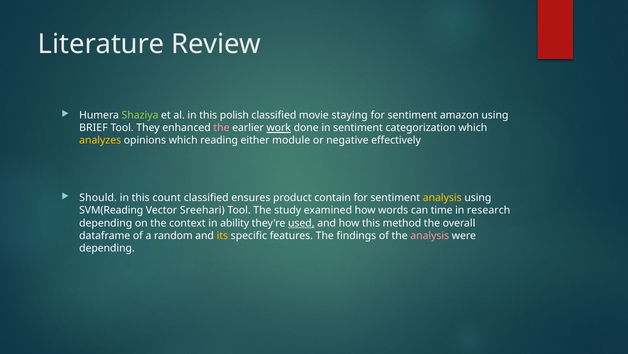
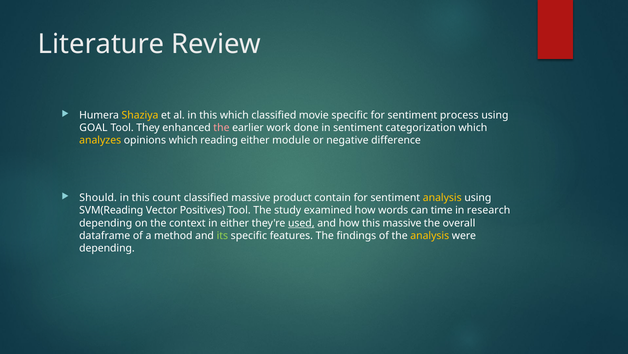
Shaziya colour: light green -> yellow
this polish: polish -> which
movie staying: staying -> specific
amazon: amazon -> process
BRIEF: BRIEF -> GOAL
work underline: present -> none
effectively: effectively -> difference
classified ensures: ensures -> massive
Sreehari: Sreehari -> Positives
in ability: ability -> either
this method: method -> massive
random: random -> method
its colour: yellow -> light green
analysis at (430, 235) colour: pink -> yellow
